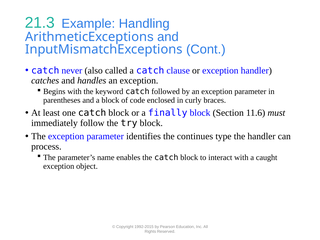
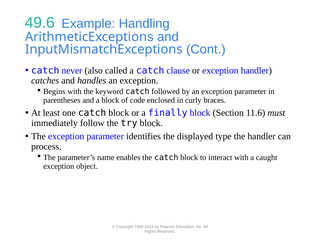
21.3: 21.3 -> 49.6
continues: continues -> displayed
